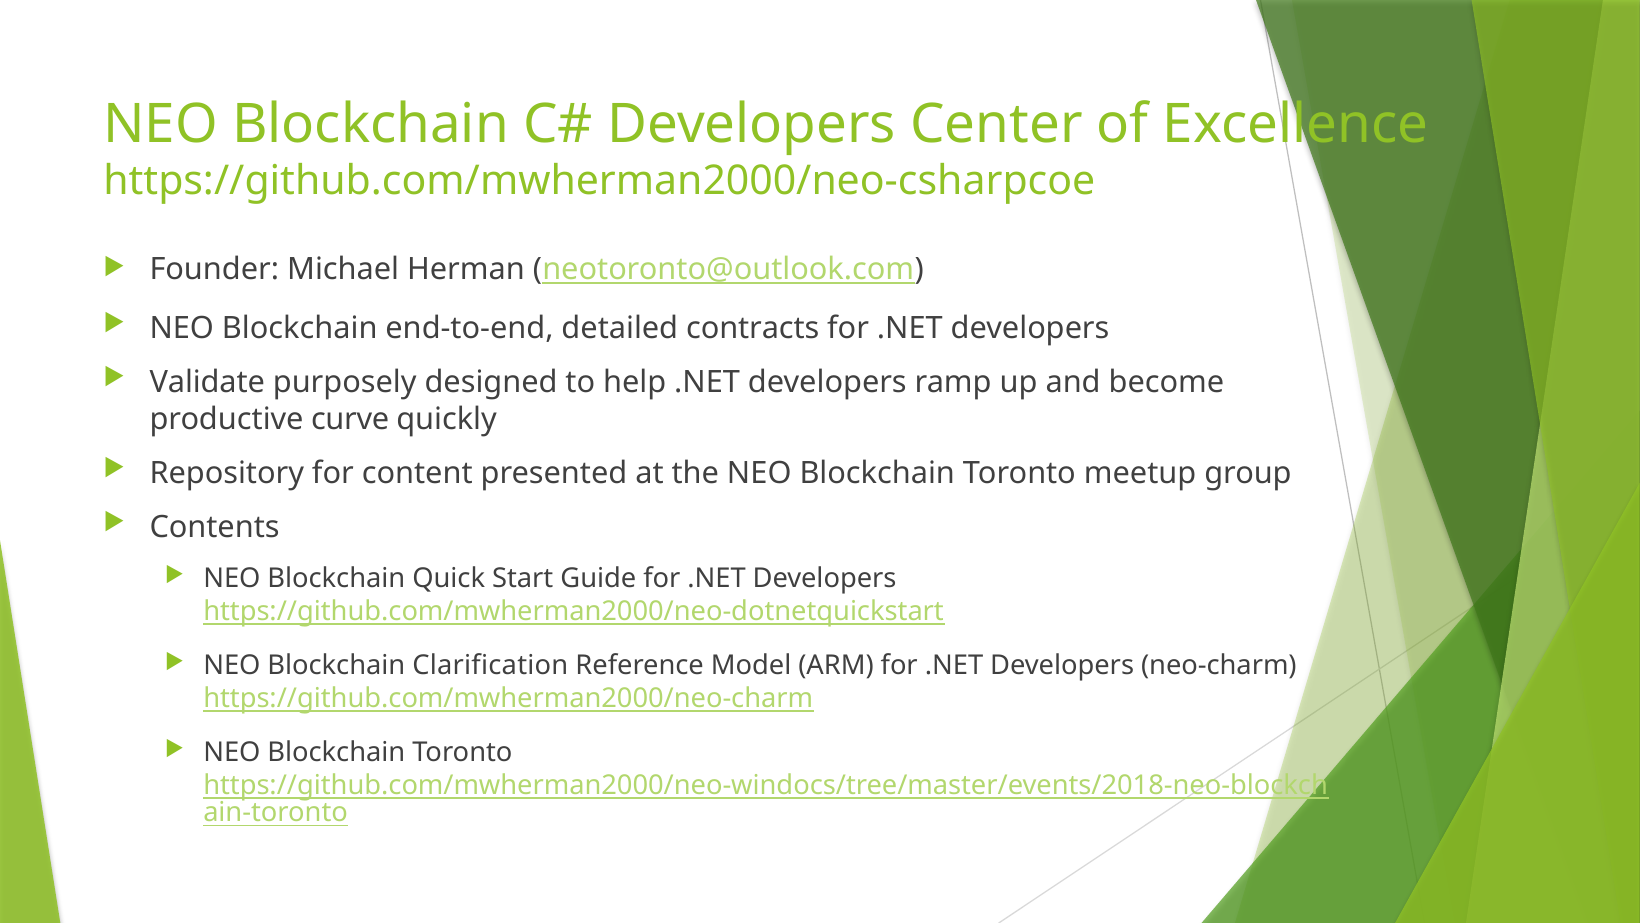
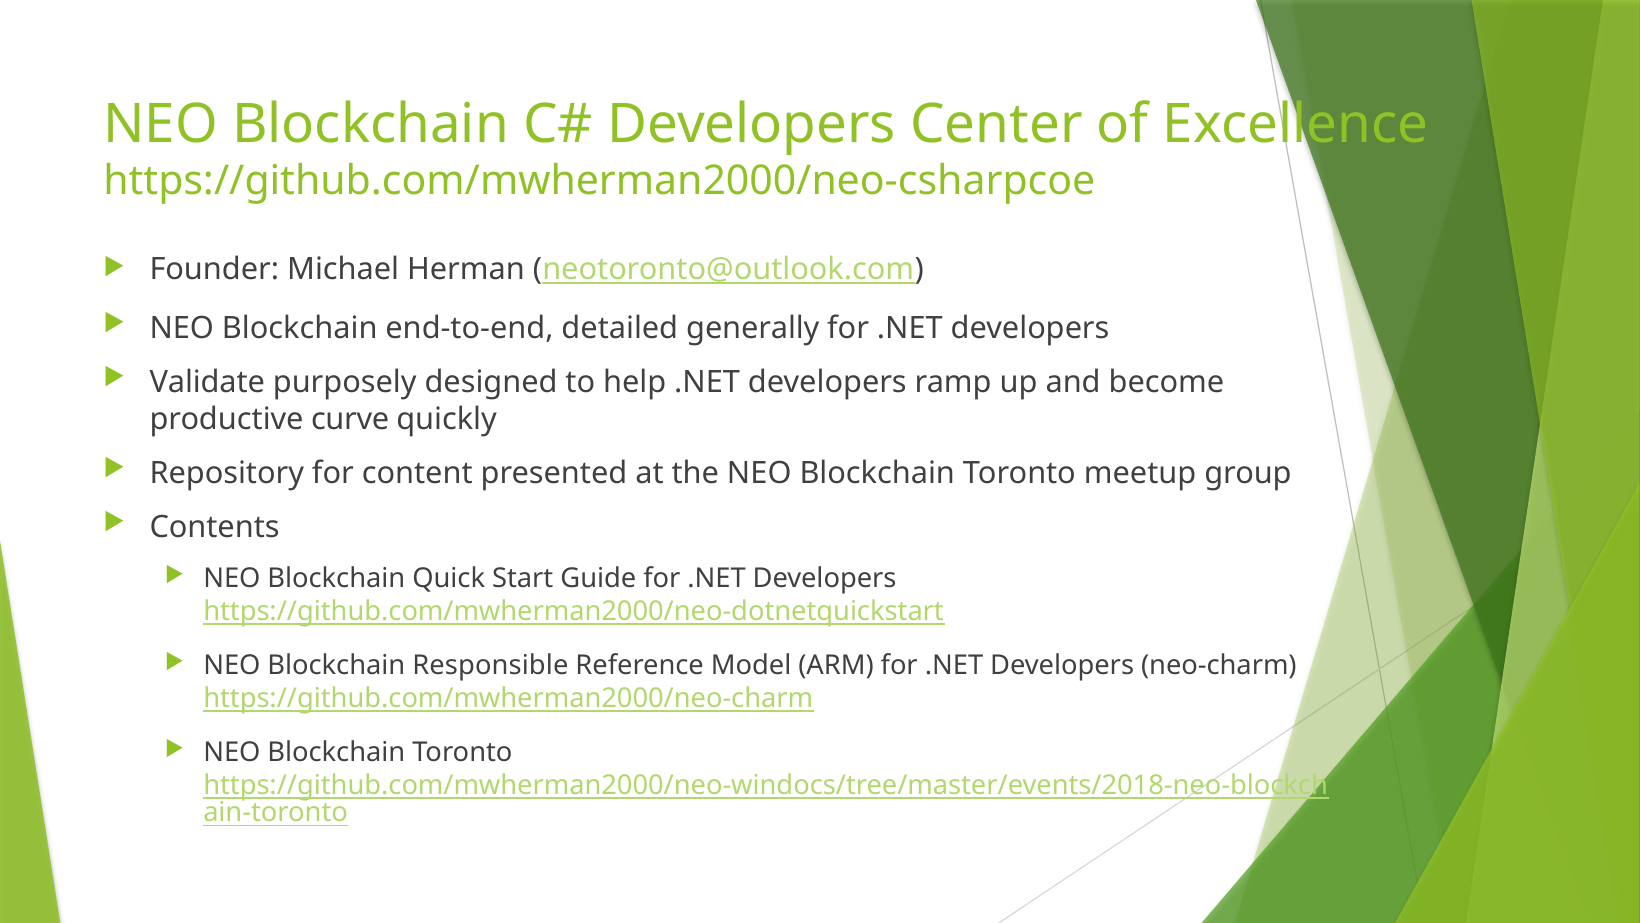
contracts: contracts -> generally
Clarification: Clarification -> Responsible
